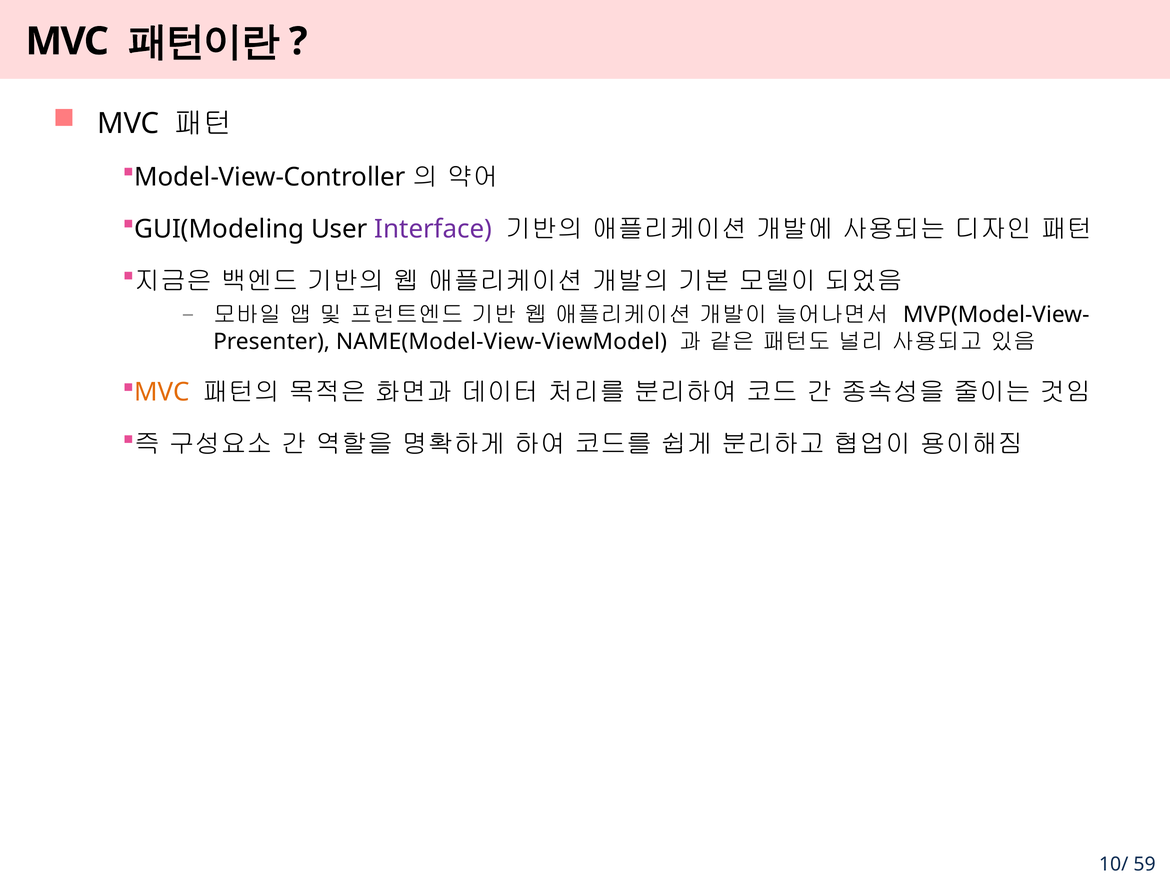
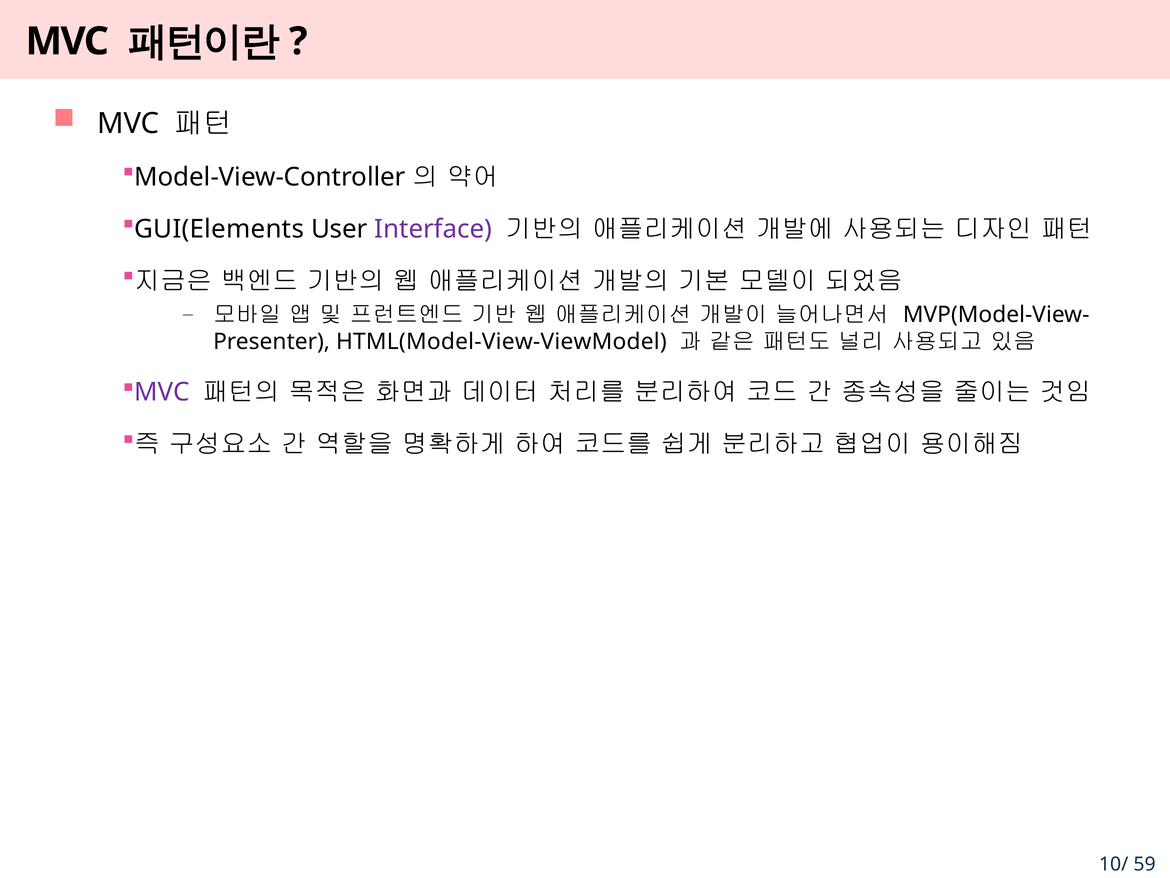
GUI(Modeling: GUI(Modeling -> GUI(Elements
NAME(Model-View-ViewModel: NAME(Model-View-ViewModel -> HTML(Model-View-ViewModel
MVC at (162, 392) colour: orange -> purple
